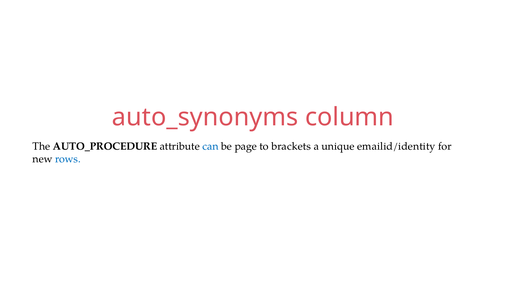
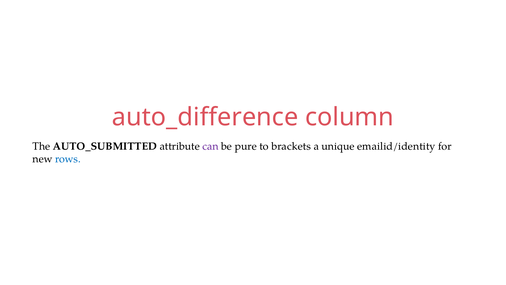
auto_synonyms: auto_synonyms -> auto_difference
AUTO_PROCEDURE: AUTO_PROCEDURE -> AUTO_SUBMITTED
can colour: blue -> purple
page: page -> pure
